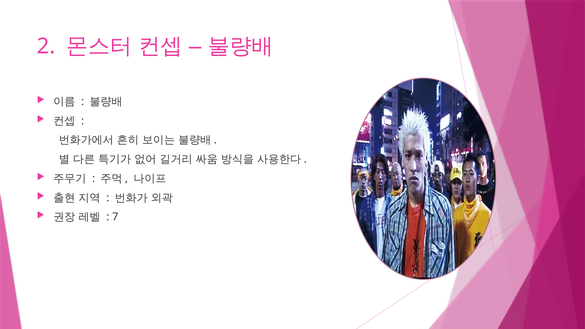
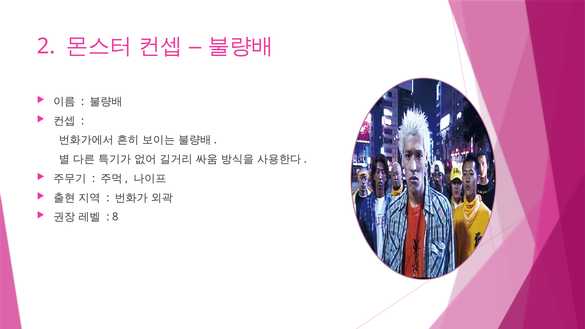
7: 7 -> 8
